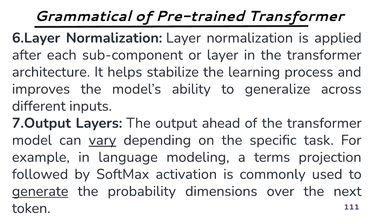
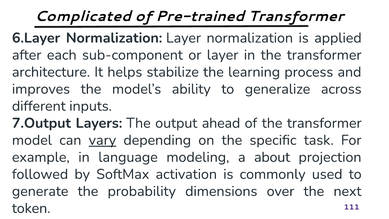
Grammatical: Grammatical -> Complicated
terms: terms -> about
generate underline: present -> none
